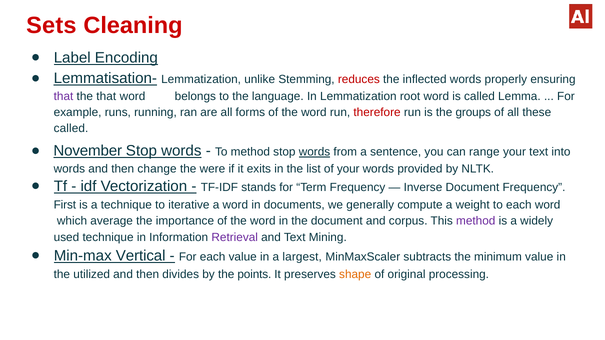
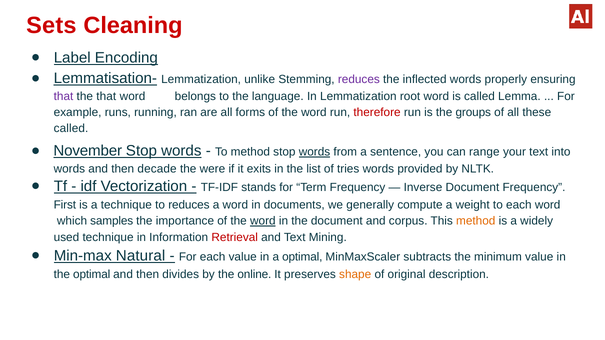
reduces at (359, 80) colour: red -> purple
change: change -> decade
of your: your -> tries
to iterative: iterative -> reduces
average: average -> samples
word at (263, 221) underline: none -> present
method at (476, 221) colour: purple -> orange
Retrieval colour: purple -> red
Vertical: Vertical -> Natural
a largest: largest -> optimal
the utilized: utilized -> optimal
points: points -> online
processing: processing -> description
